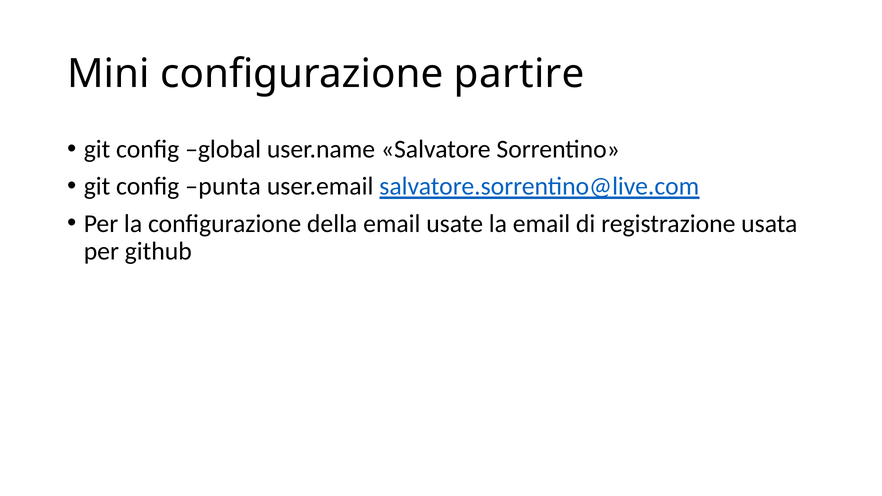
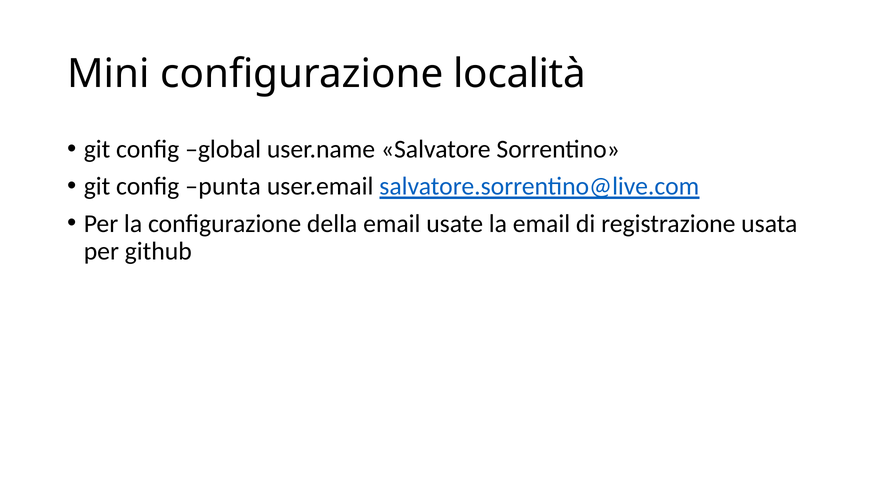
partire: partire -> località
